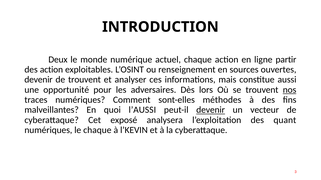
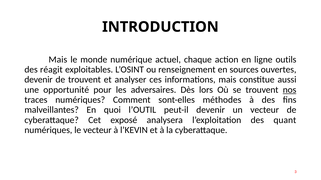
Deux at (58, 60): Deux -> Mais
partir: partir -> outils
des action: action -> réagit
l’AUSSI: l’AUSSI -> l’OUTIL
devenir at (211, 110) underline: present -> none
le chaque: chaque -> vecteur
